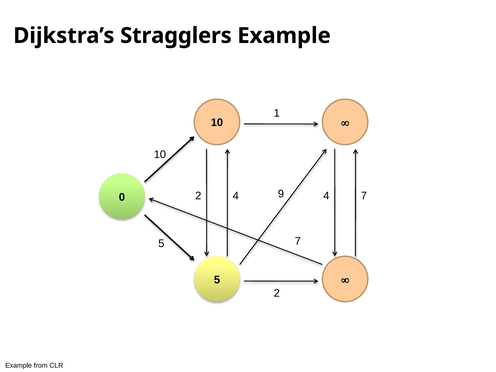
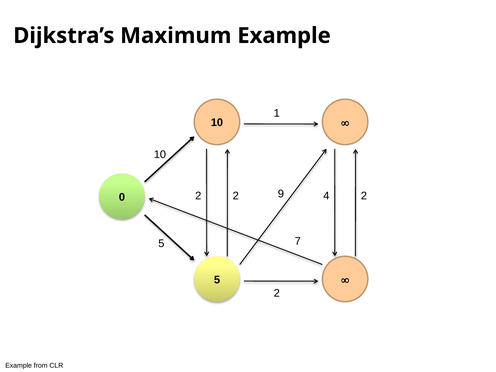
Stragglers: Stragglers -> Maximum
4 at (236, 196): 4 -> 2
4 7: 7 -> 2
